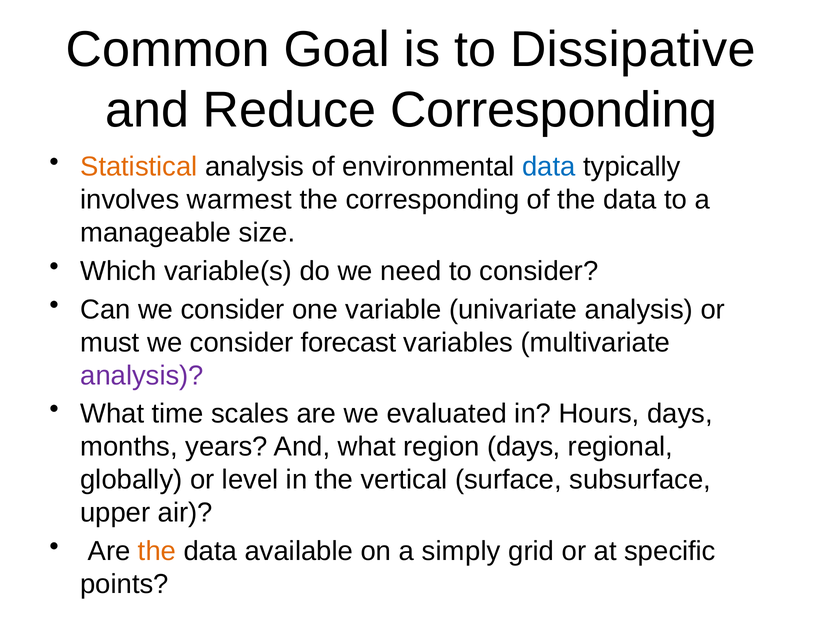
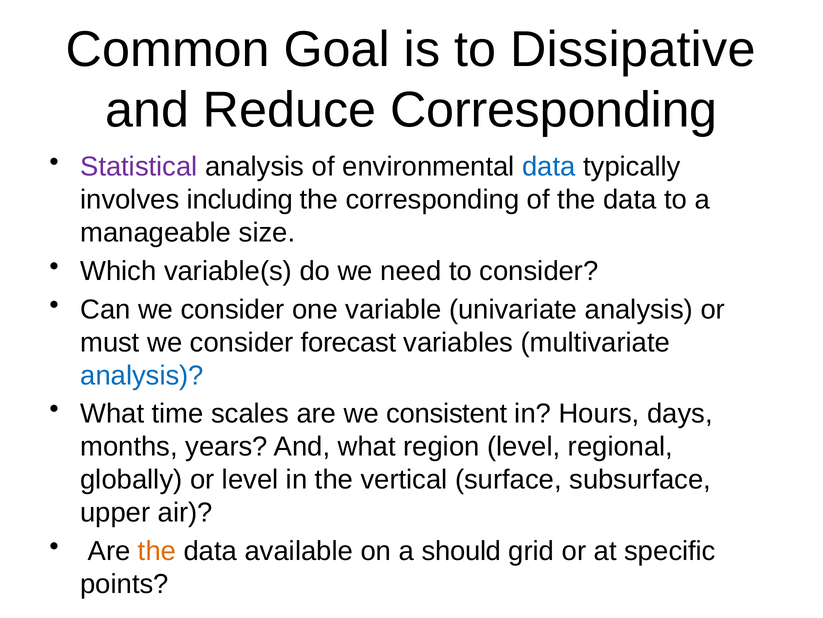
Statistical colour: orange -> purple
warmest: warmest -> including
analysis at (142, 375) colour: purple -> blue
evaluated: evaluated -> consistent
region days: days -> level
simply: simply -> should
